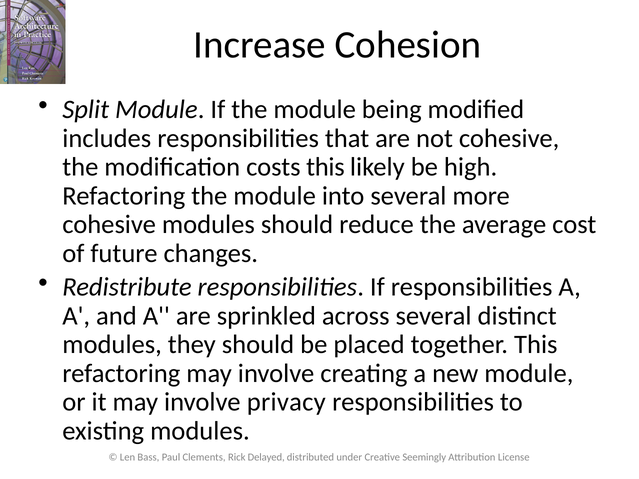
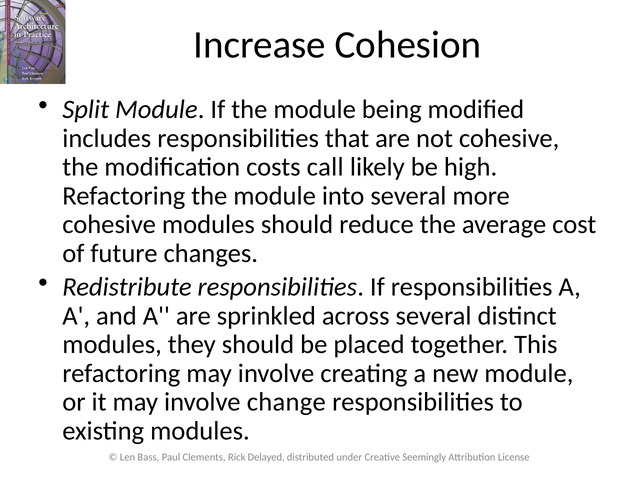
costs this: this -> call
privacy: privacy -> change
